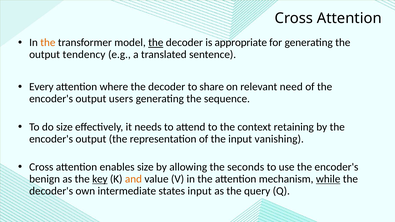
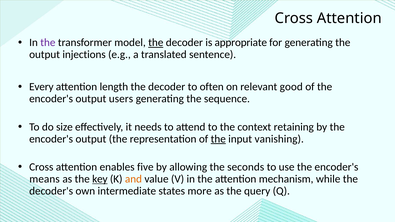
the at (48, 43) colour: orange -> purple
tendency: tendency -> injections
where: where -> length
share: share -> often
need: need -> good
the at (218, 139) underline: none -> present
enables size: size -> five
benign: benign -> means
while underline: present -> none
states input: input -> more
